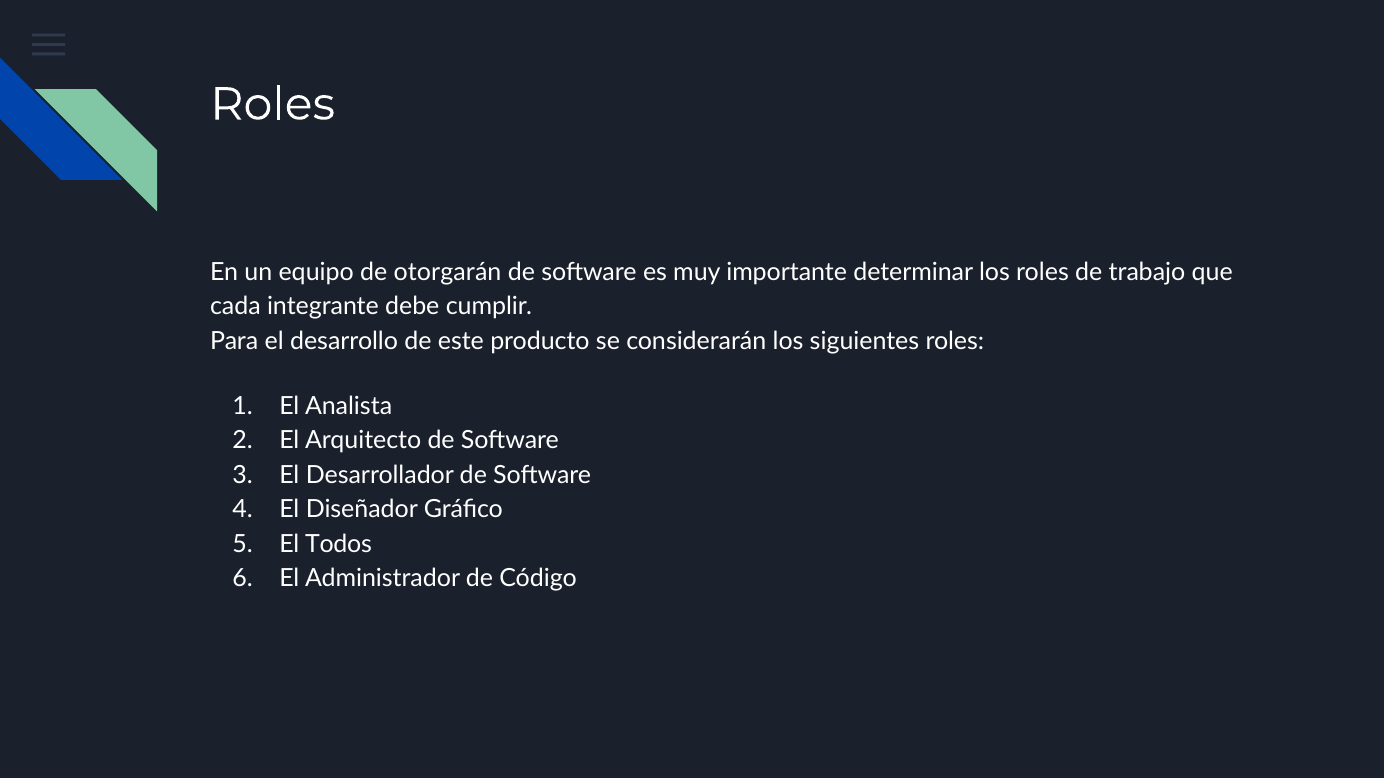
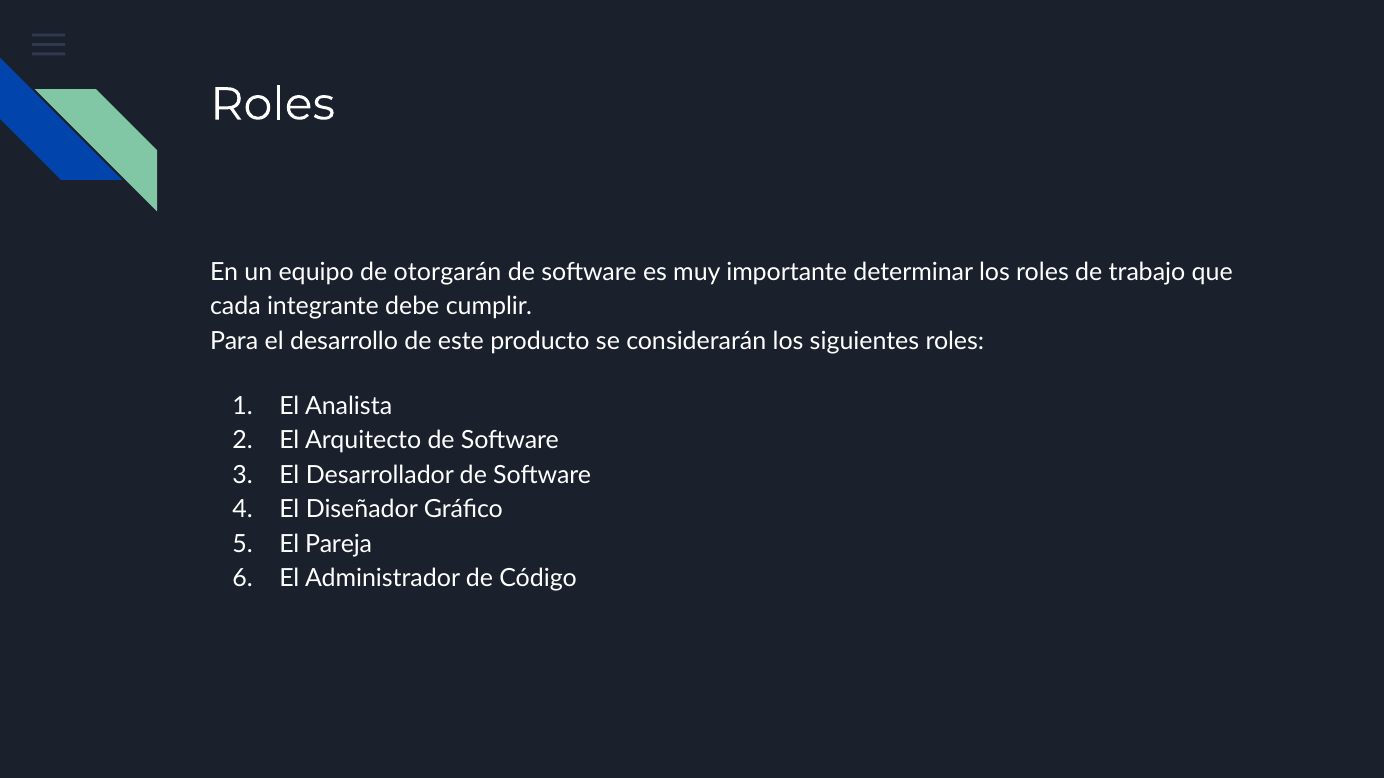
Todos: Todos -> Pareja
